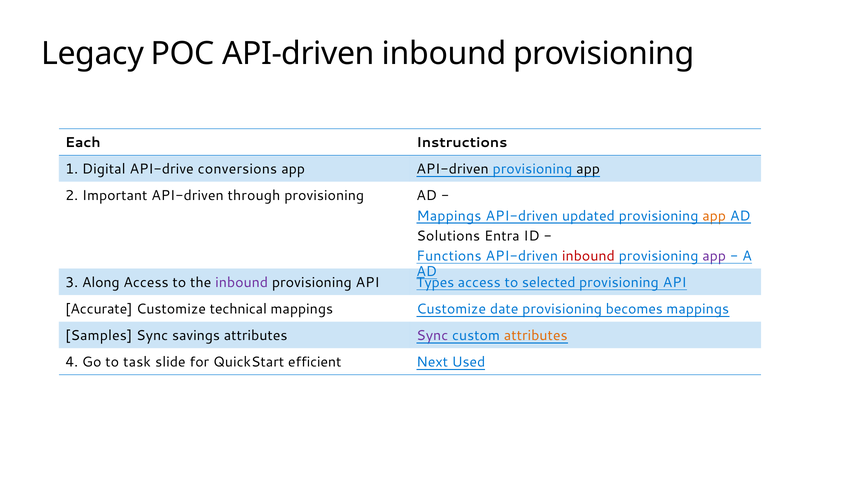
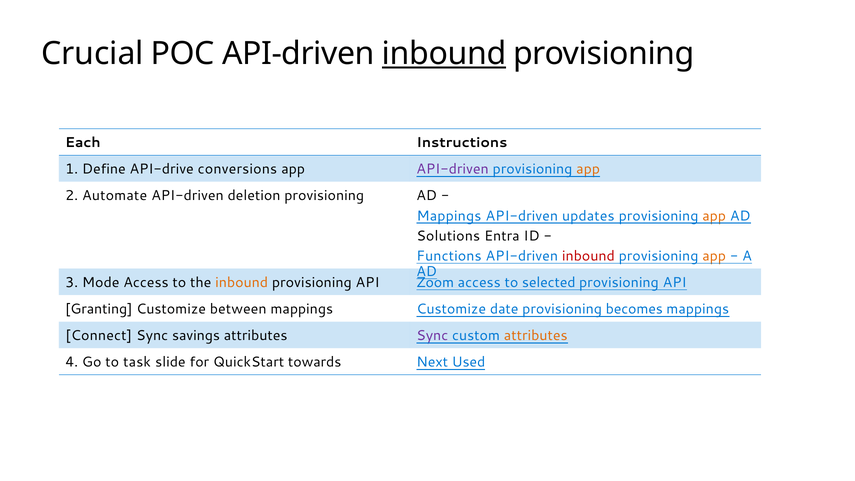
Legacy: Legacy -> Crucial
inbound at (444, 54) underline: none -> present
Digital: Digital -> Define
API-driven at (453, 169) colour: black -> purple
app at (588, 169) colour: black -> orange
Important: Important -> Automate
through: through -> deletion
updated: updated -> updates
app at (714, 256) colour: purple -> orange
Along: Along -> Mode
inbound at (242, 283) colour: purple -> orange
Types: Types -> Zoom
Accurate: Accurate -> Granting
technical: technical -> between
Samples: Samples -> Connect
efficient: efficient -> towards
